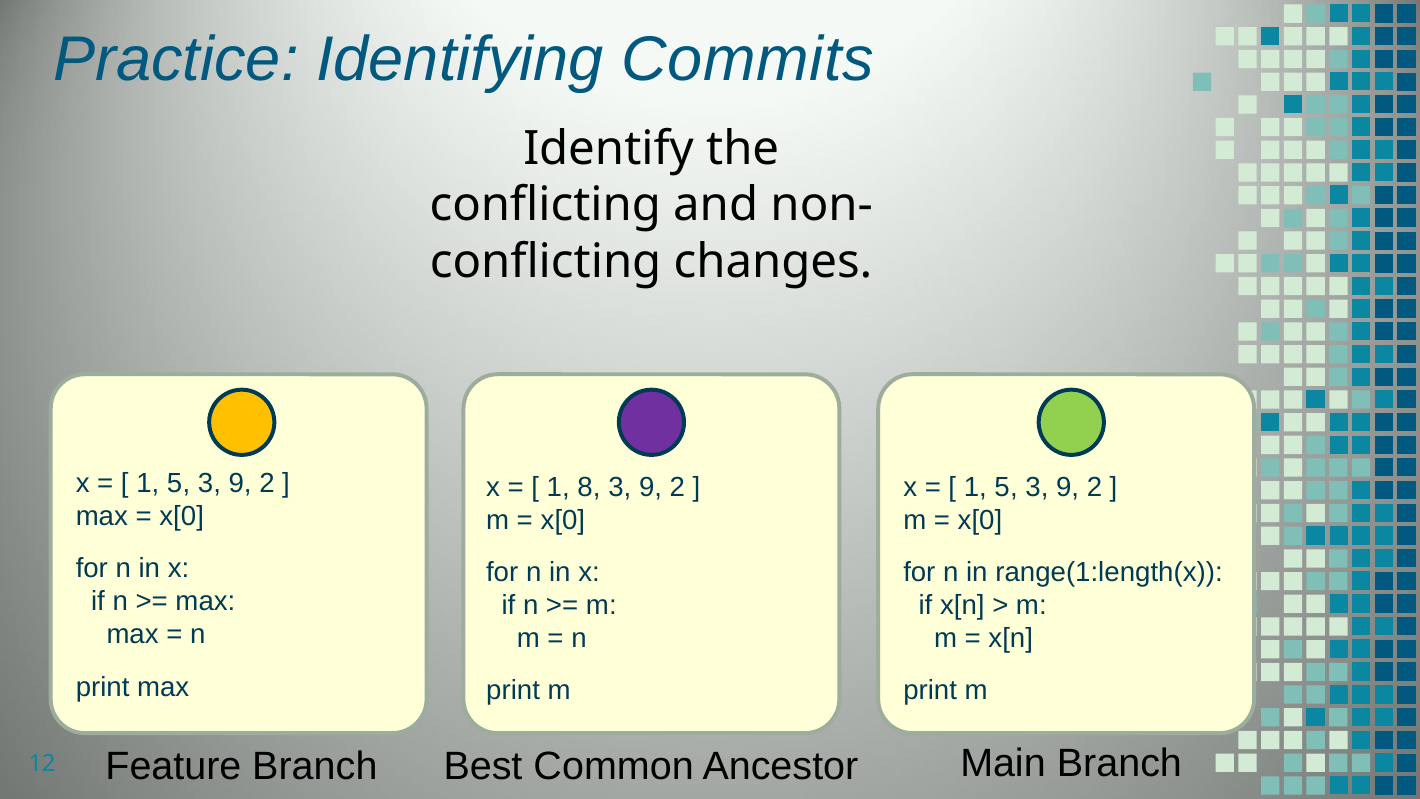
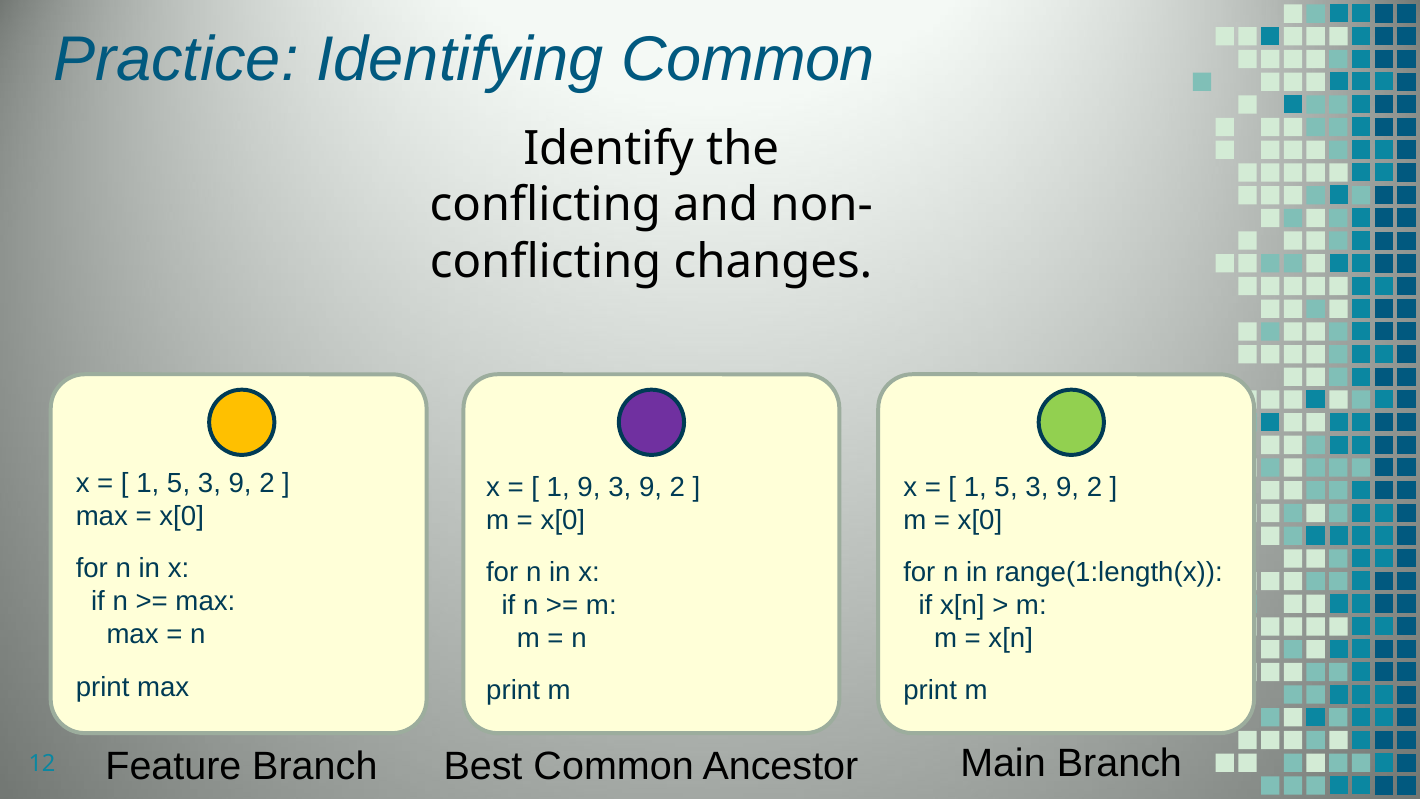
Identifying Commits: Commits -> Common
1 8: 8 -> 9
